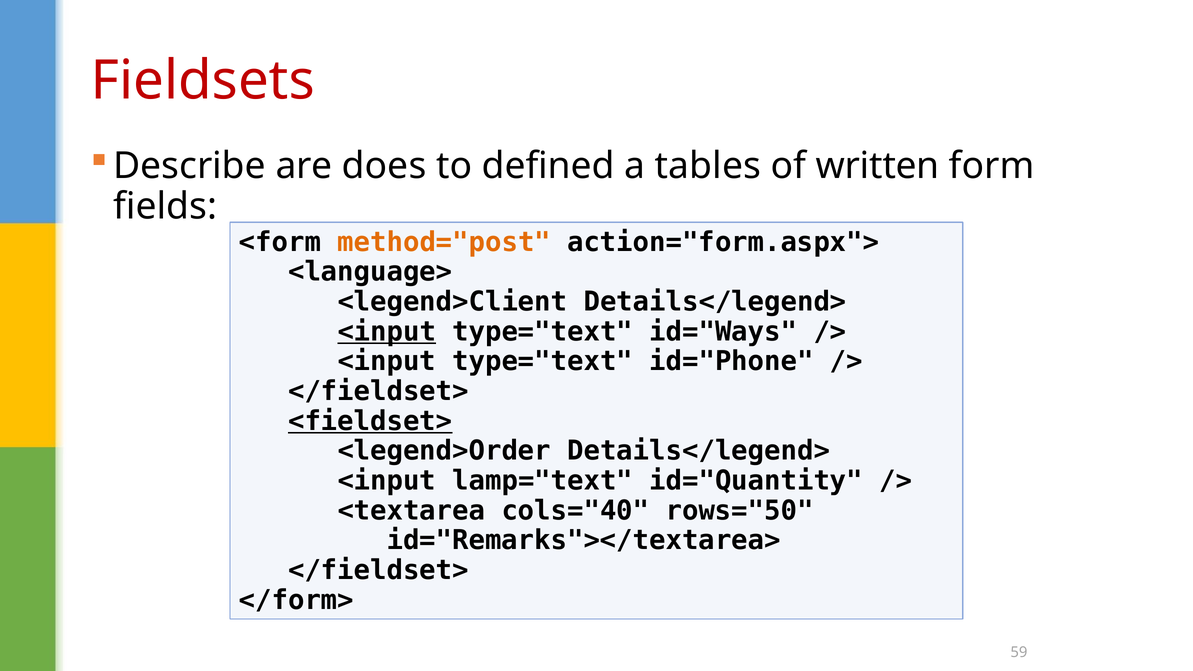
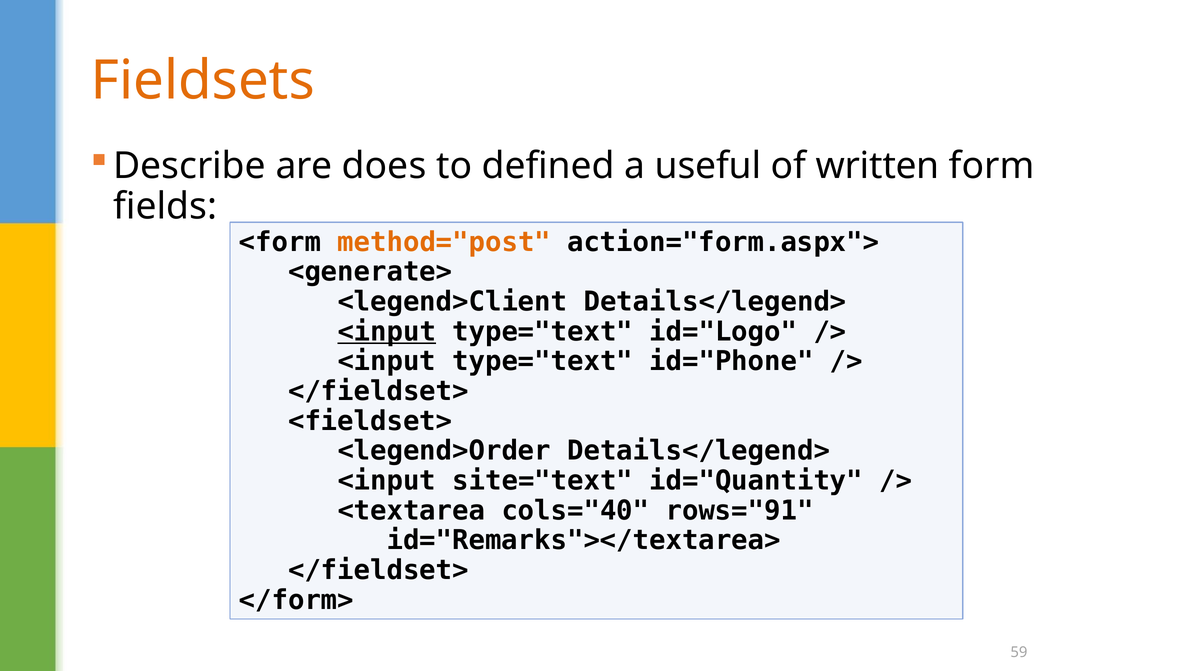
Fieldsets colour: red -> orange
tables: tables -> useful
<language>: <language> -> <generate>
id="Ways: id="Ways -> id="Logo
<fieldset> underline: present -> none
lamp="text: lamp="text -> site="text
rows="50: rows="50 -> rows="91
